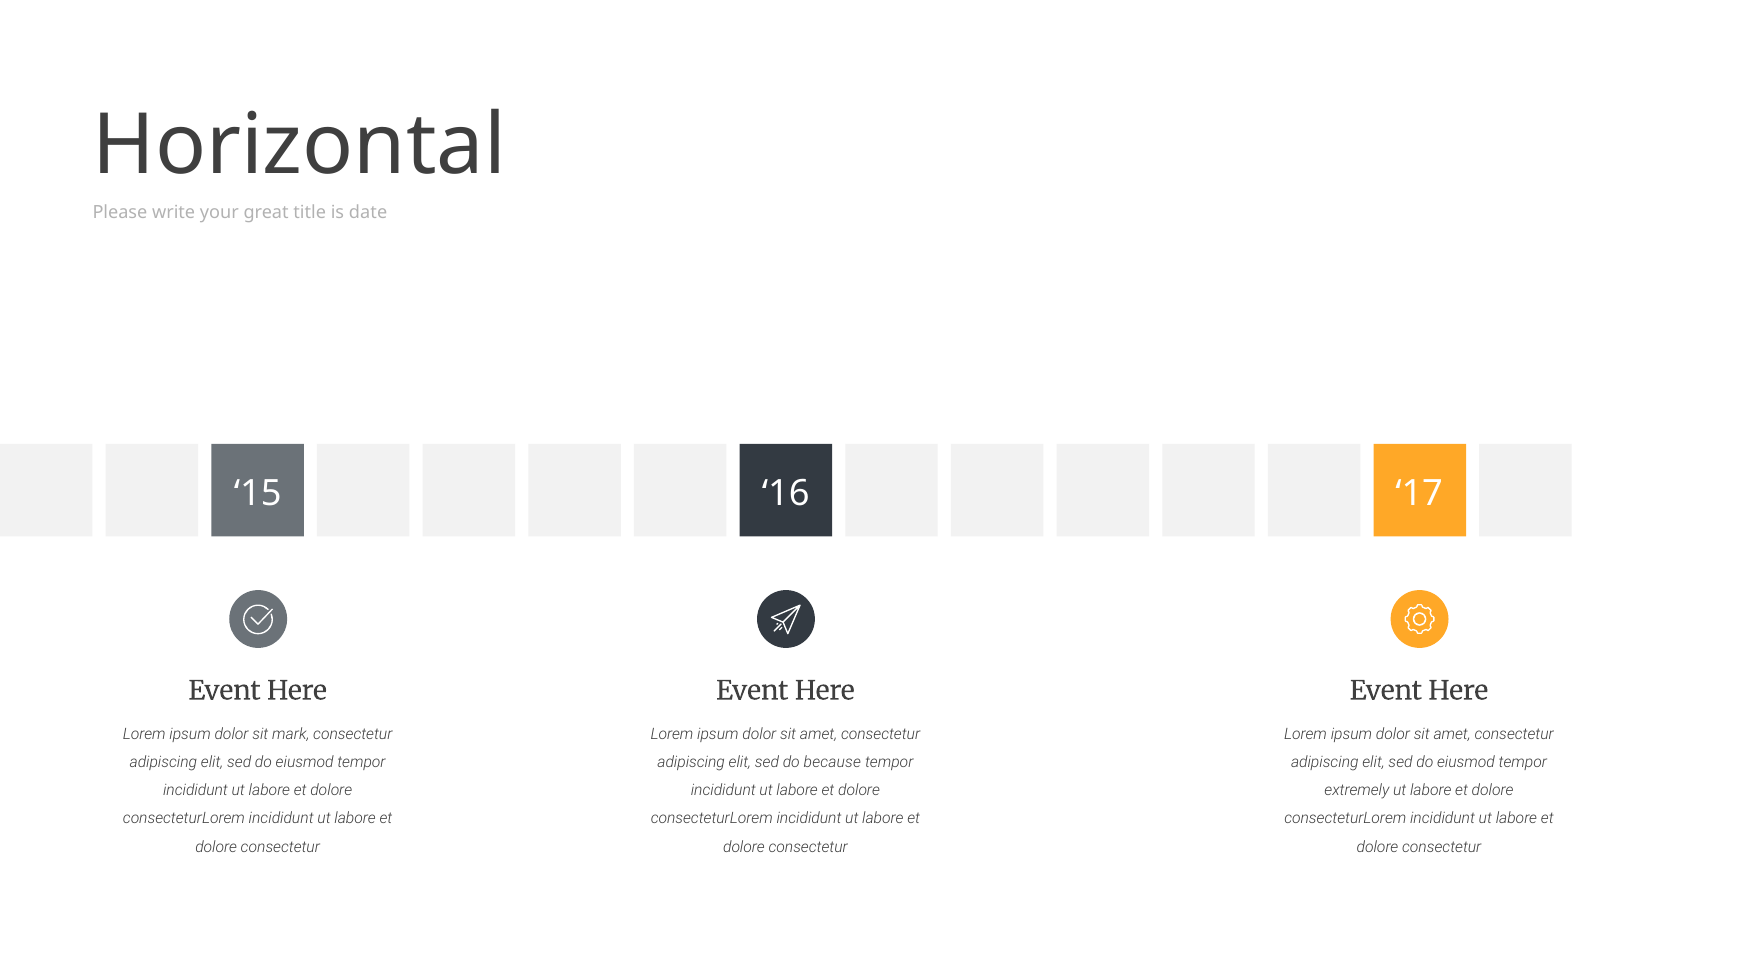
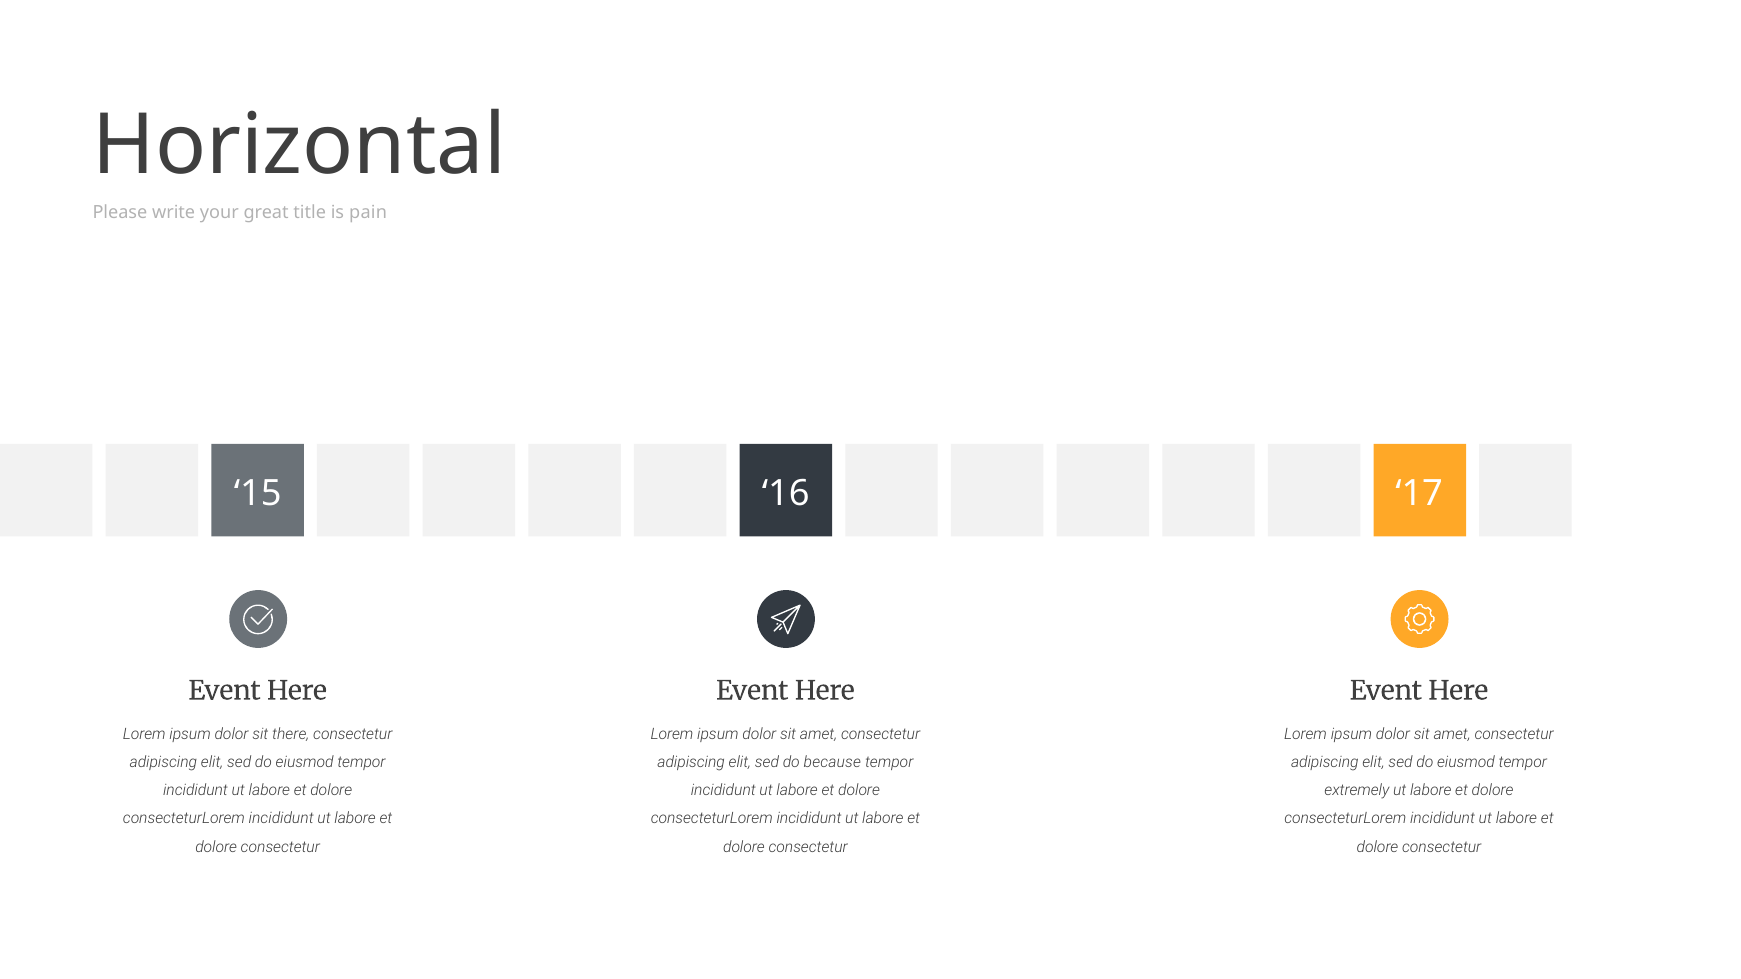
date: date -> pain
mark: mark -> there
